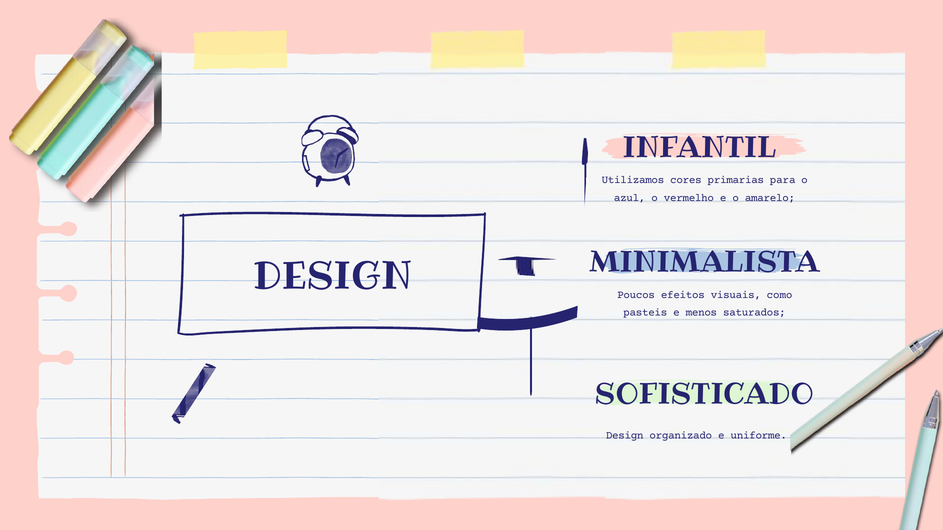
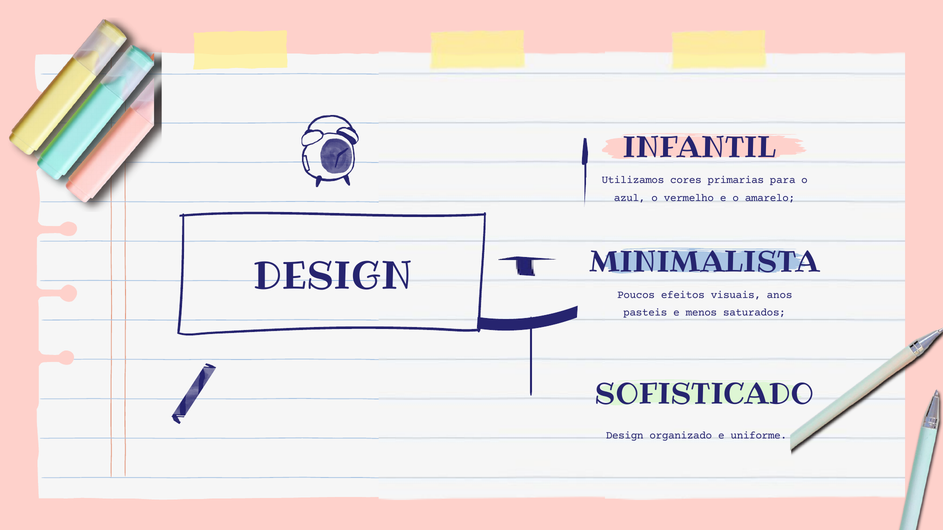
como: como -> anos
